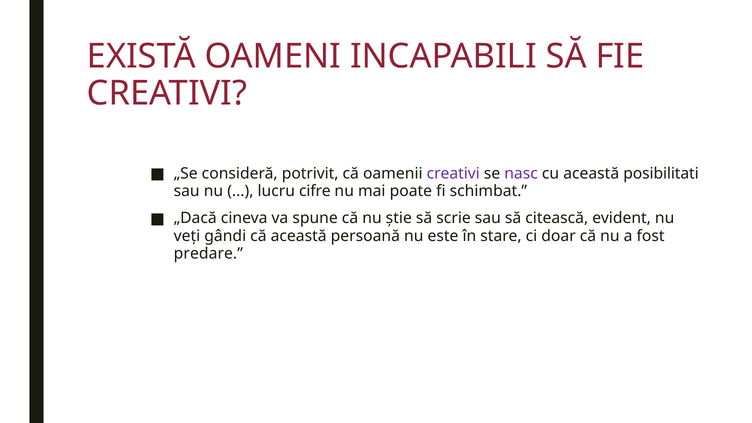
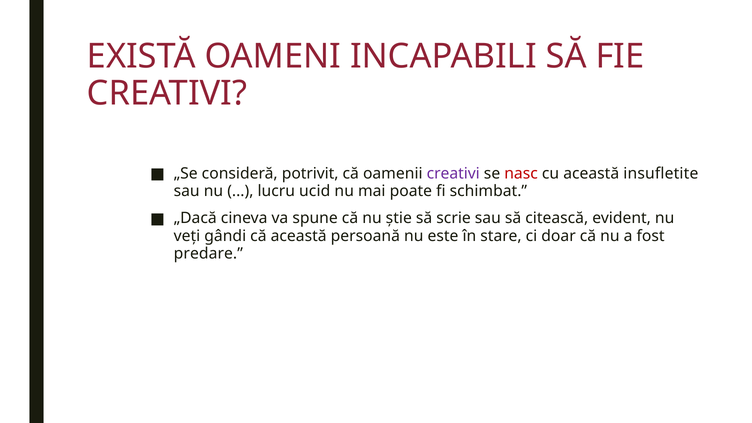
nasc colour: purple -> red
posibilitati: posibilitati -> insufletite
cifre: cifre -> ucid
